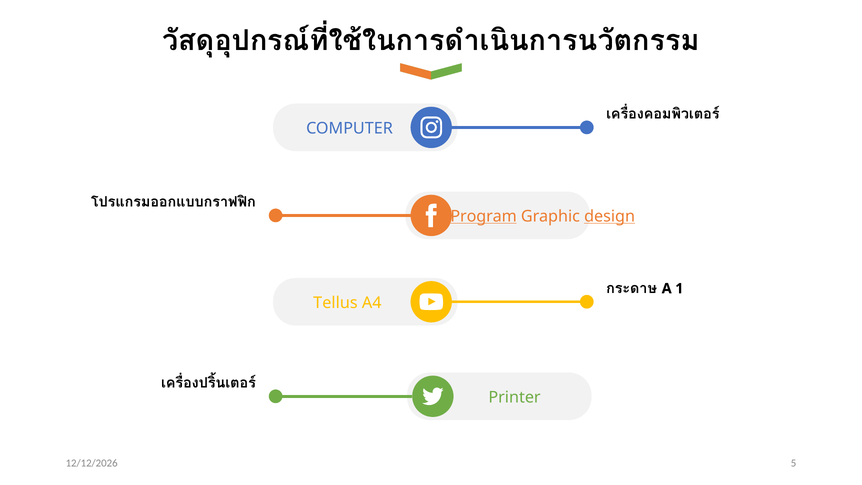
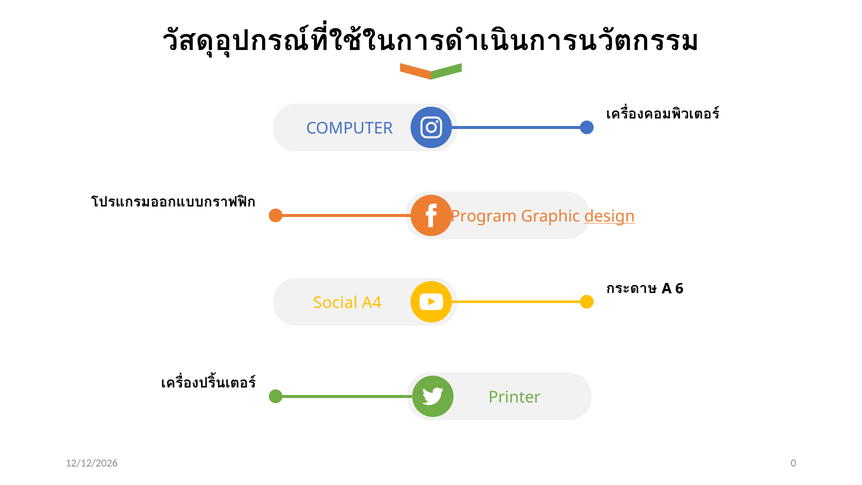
Program underline: present -> none
1: 1 -> 6
Tellus: Tellus -> Social
5 at (794, 463): 5 -> 0
